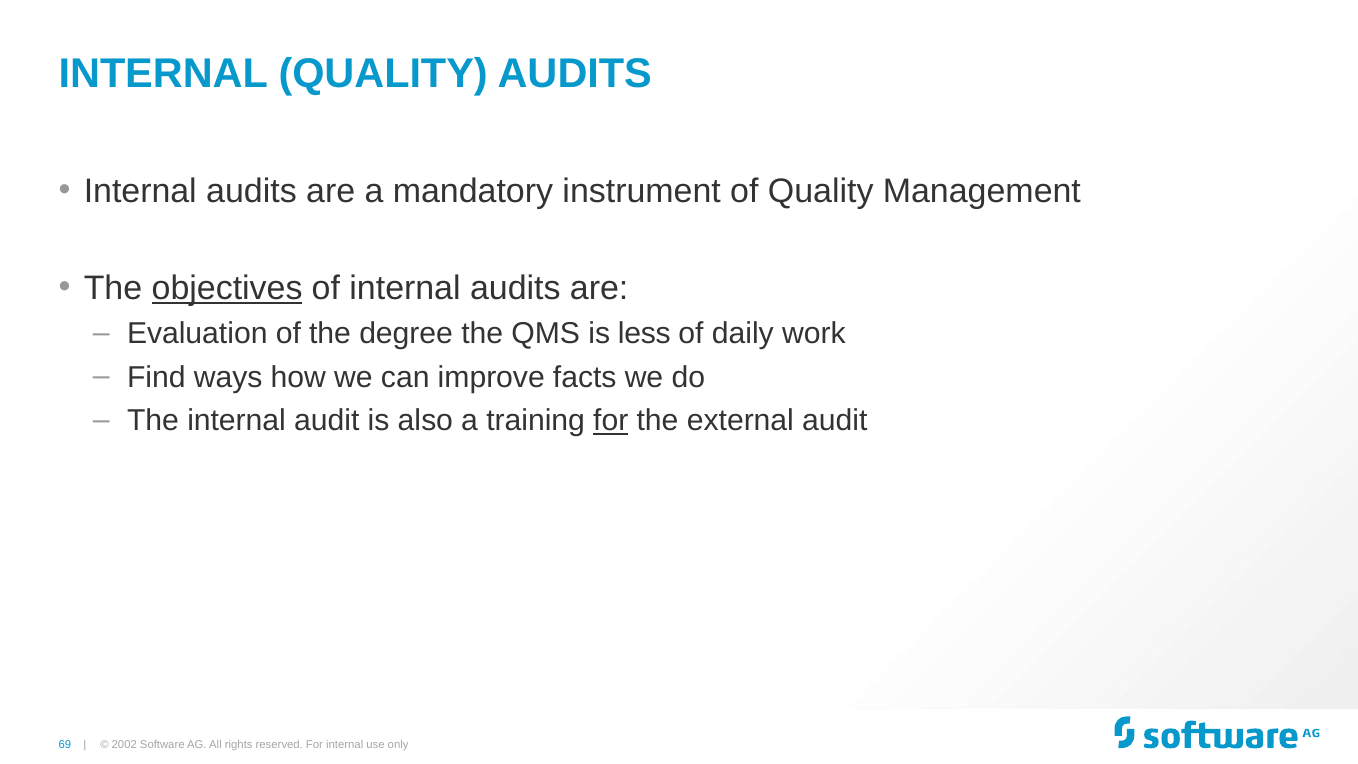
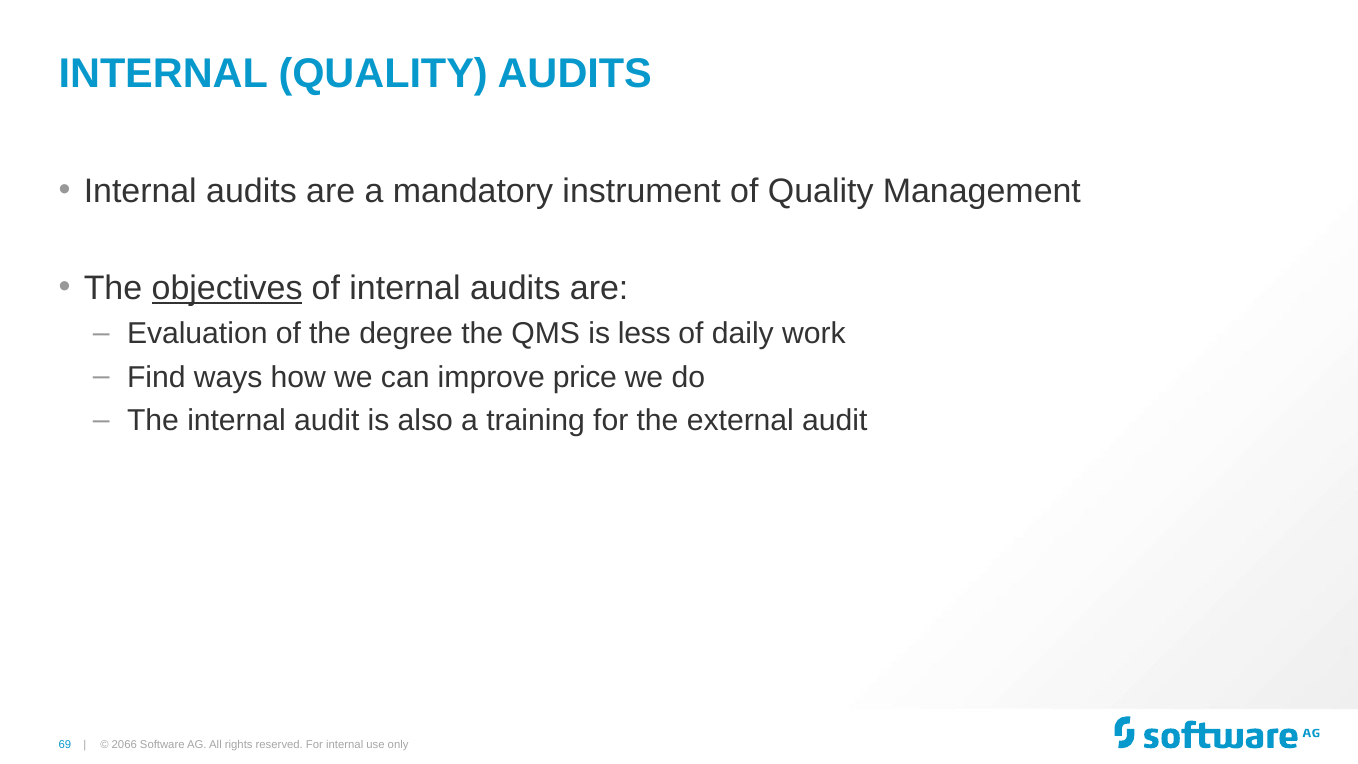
facts: facts -> price
for at (611, 421) underline: present -> none
2002: 2002 -> 2066
